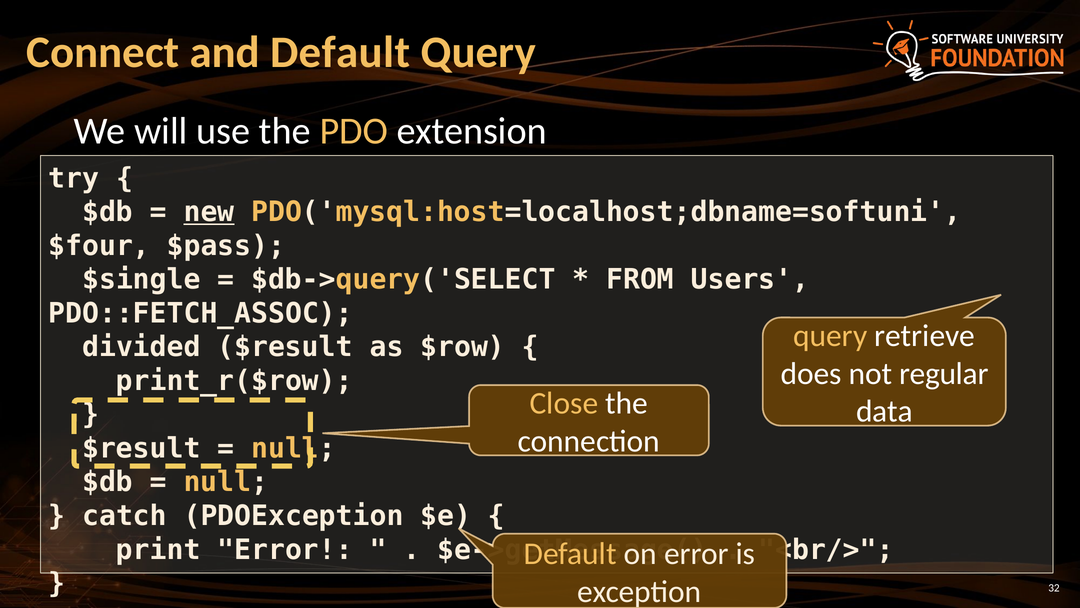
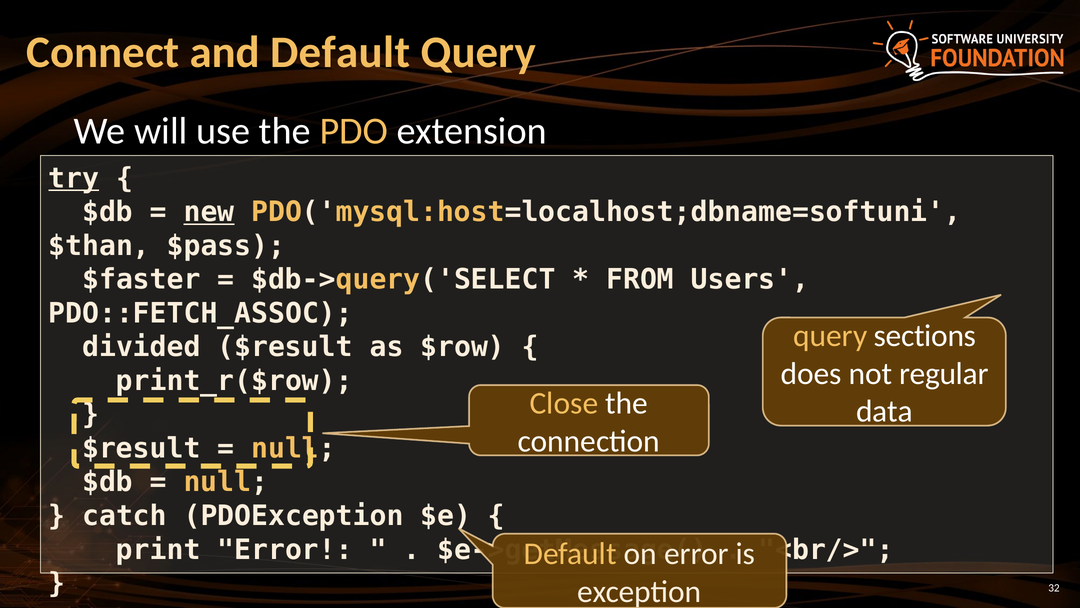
try underline: none -> present
$four: $four -> $than
$single: $single -> $faster
retrieve: retrieve -> sections
